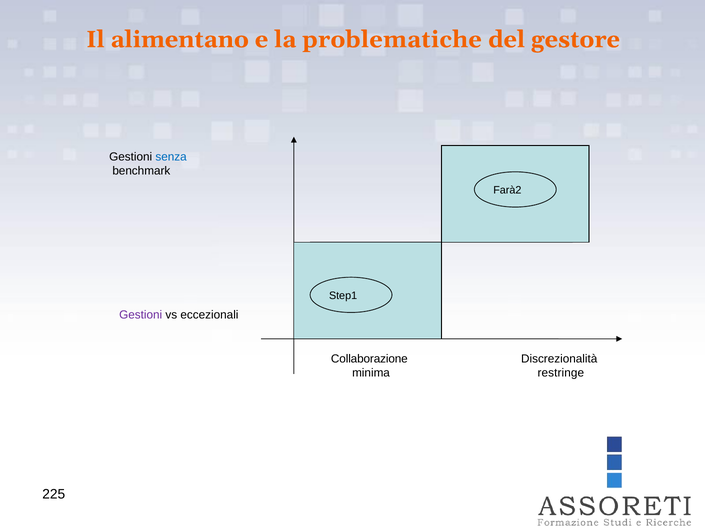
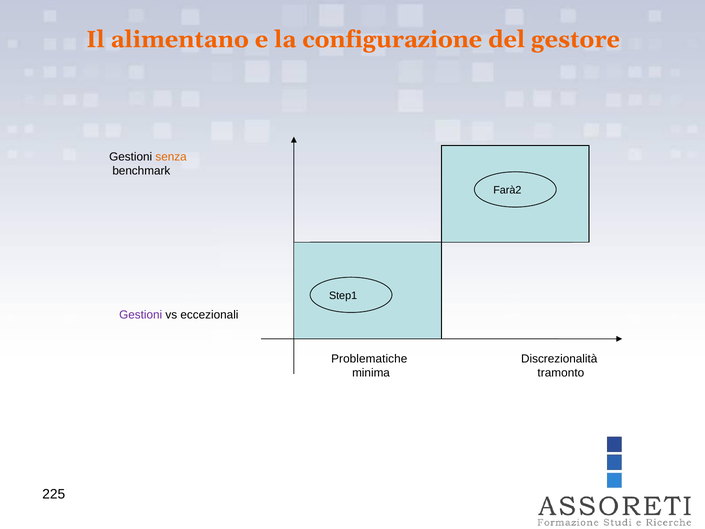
problematiche: problematiche -> configurazione
senza colour: blue -> orange
Collaborazione: Collaborazione -> Problematiche
restringe: restringe -> tramonto
